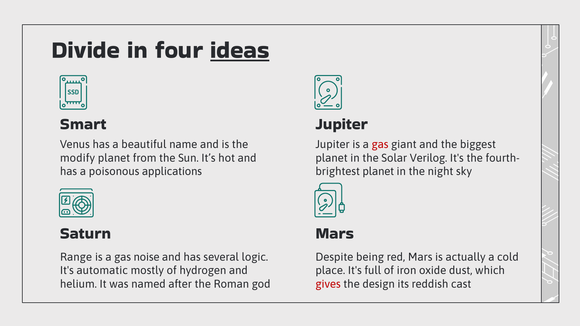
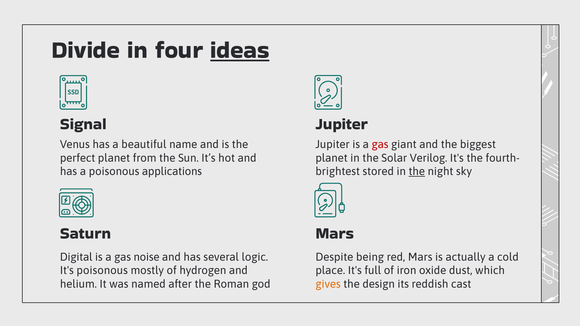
Smart: Smart -> Signal
modify: modify -> perfect
planet at (378, 172): planet -> stored
the at (417, 172) underline: none -> present
Range: Range -> Digital
It's automatic: automatic -> poisonous
gives colour: red -> orange
